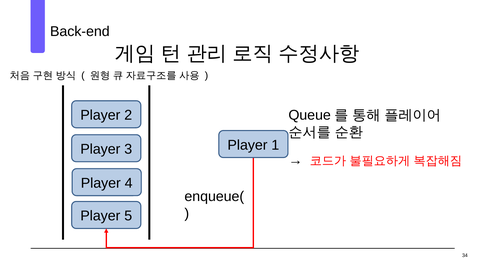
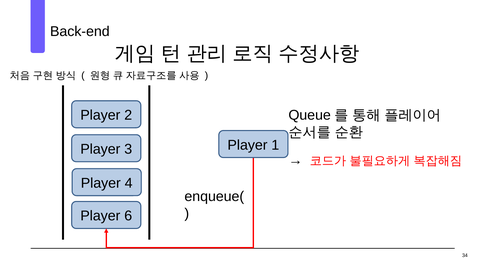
5: 5 -> 6
